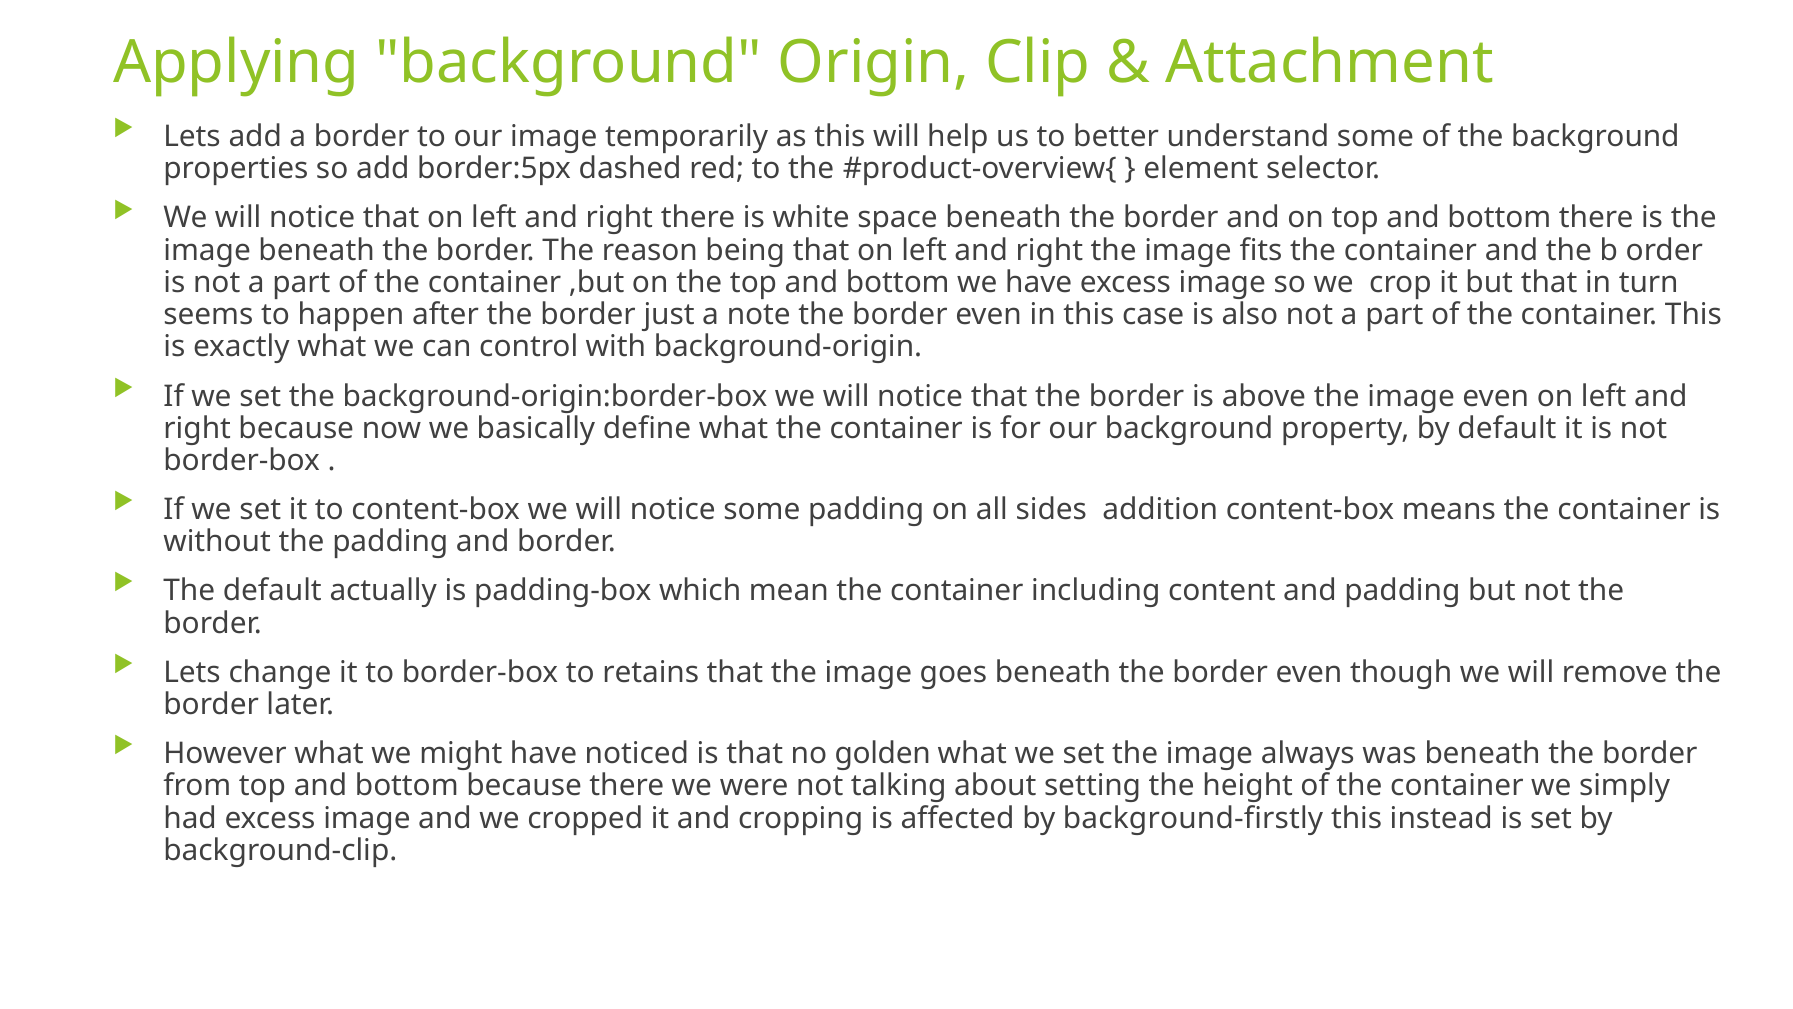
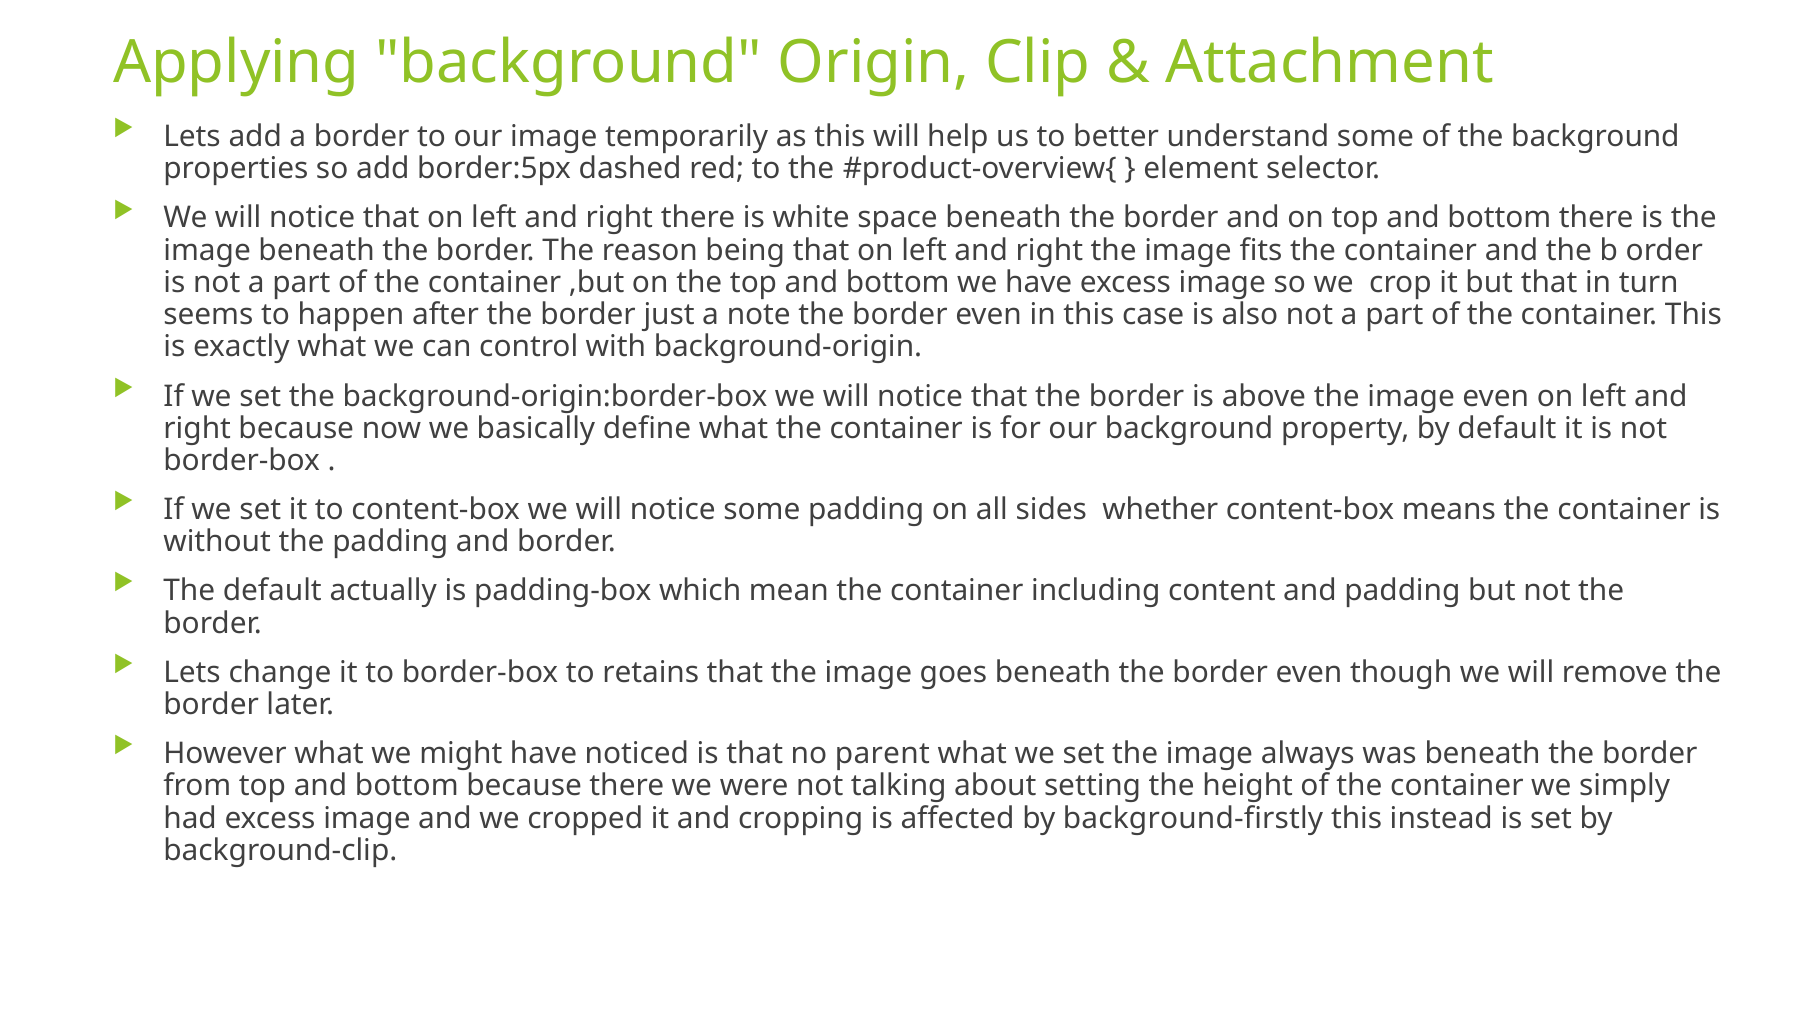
addition: addition -> whether
golden: golden -> parent
